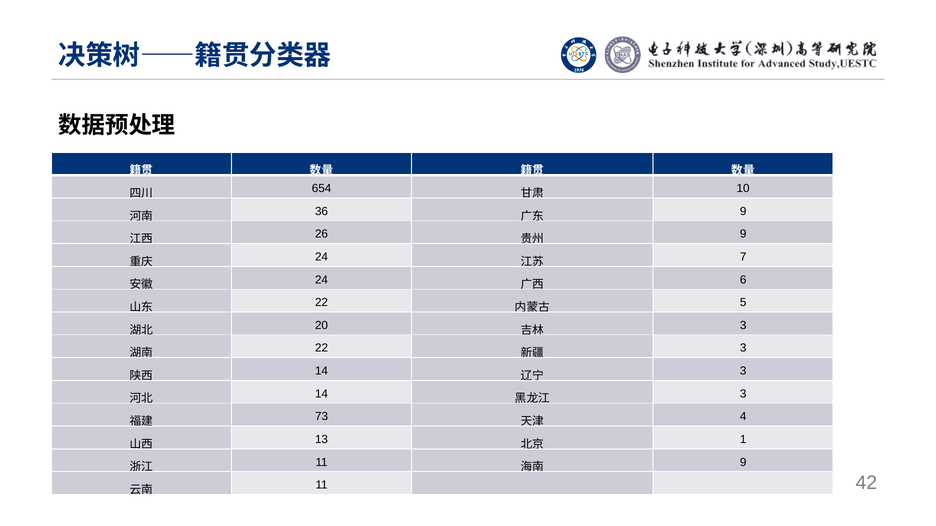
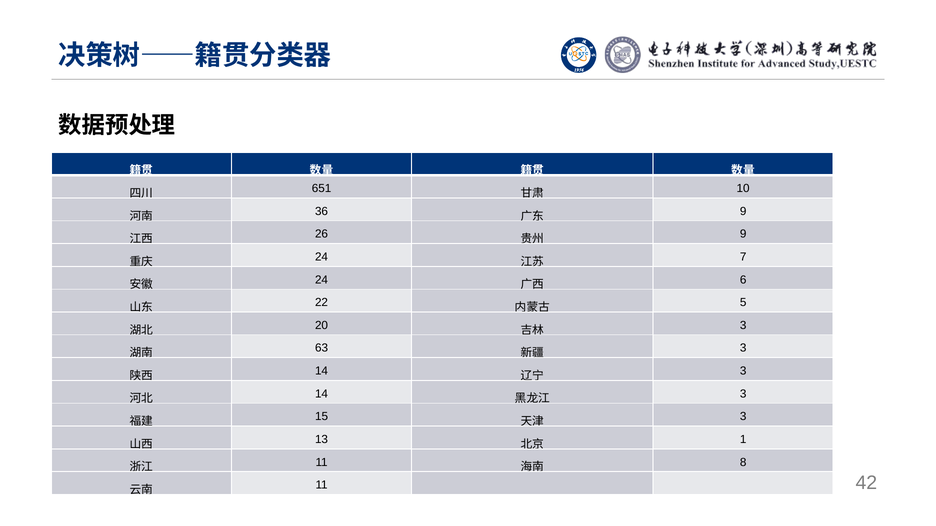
654: 654 -> 651
22 at (322, 348): 22 -> 63
73: 73 -> 15
4 at (743, 417): 4 -> 3
9 at (743, 463): 9 -> 8
